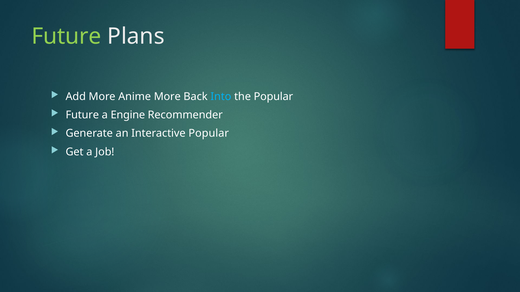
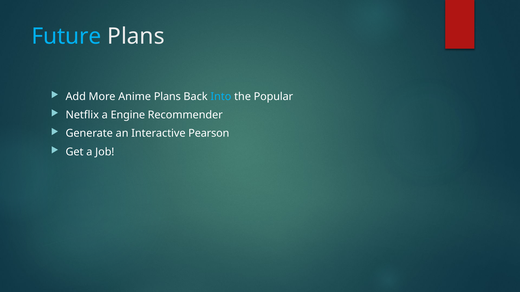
Future at (66, 37) colour: light green -> light blue
Anime More: More -> Plans
Future at (82, 115): Future -> Netflix
Interactive Popular: Popular -> Pearson
